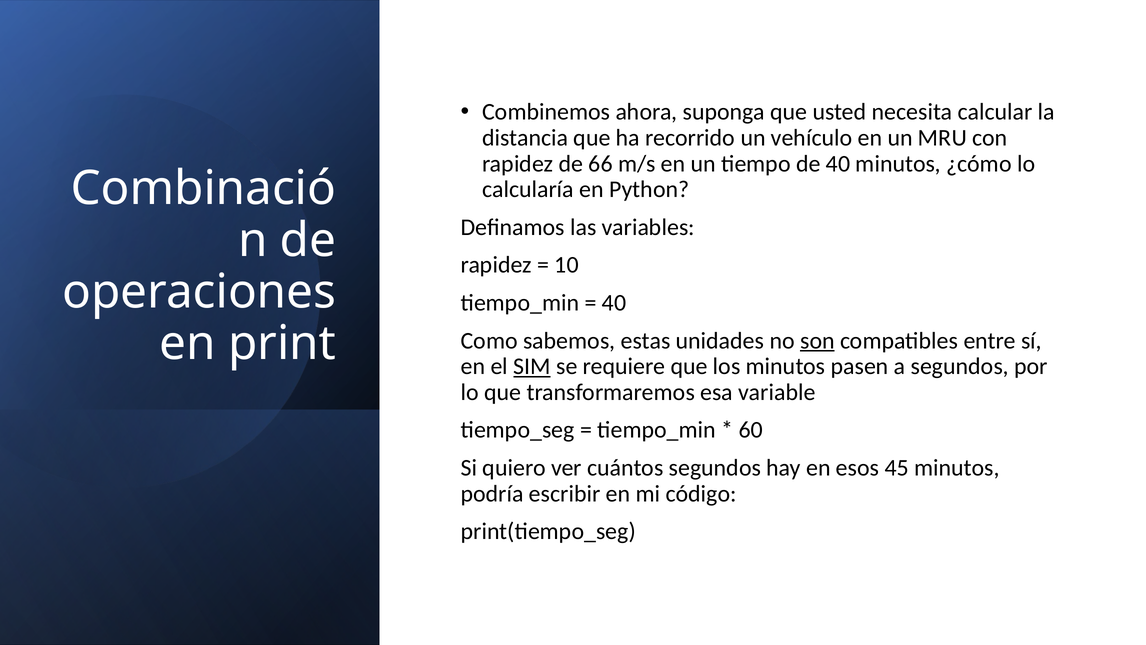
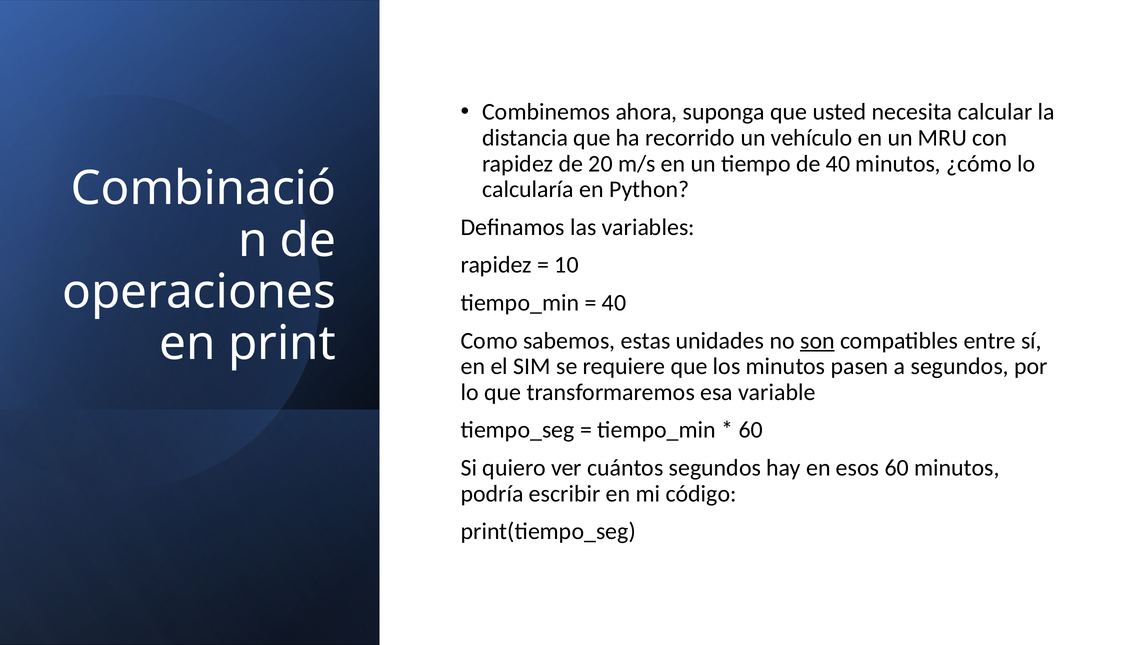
66: 66 -> 20
SIM underline: present -> none
esos 45: 45 -> 60
